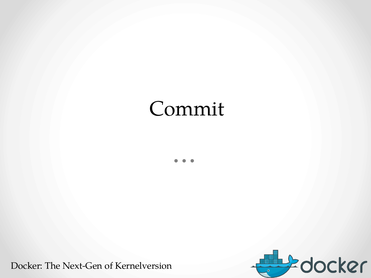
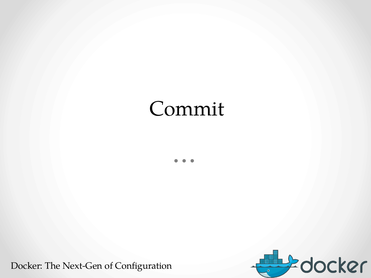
Kernelversion: Kernelversion -> Configuration
